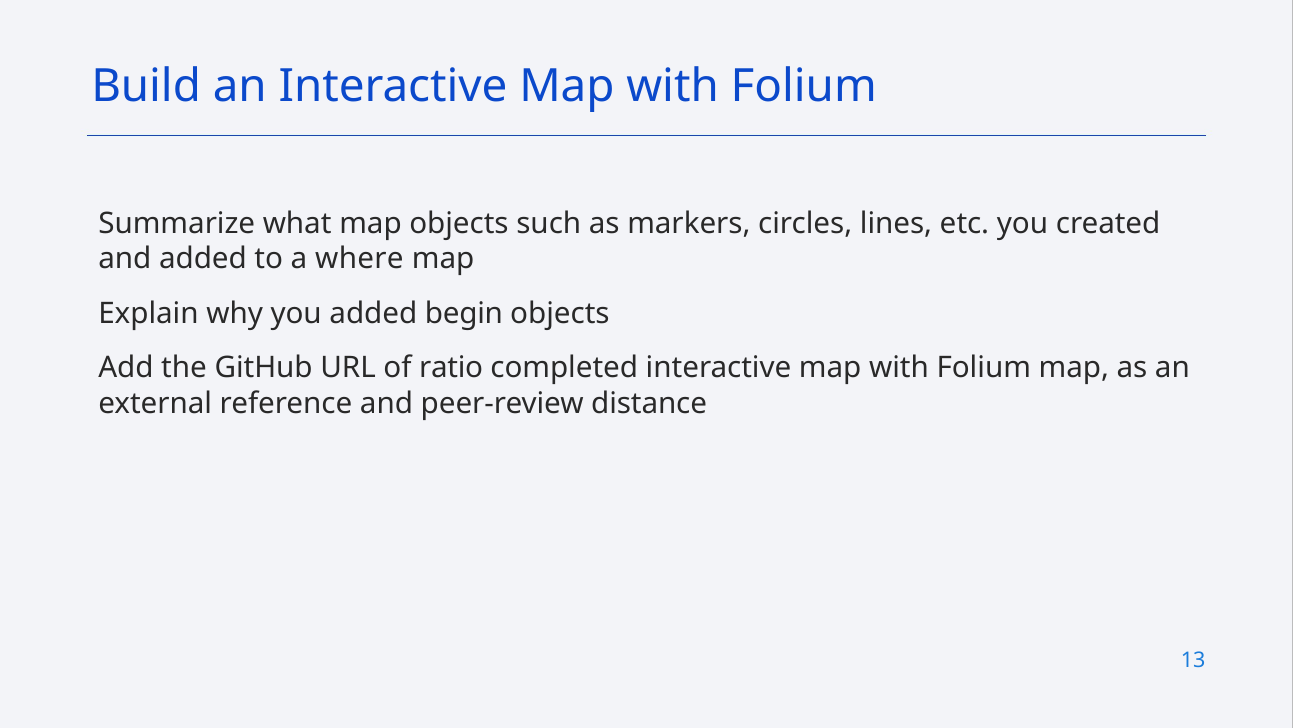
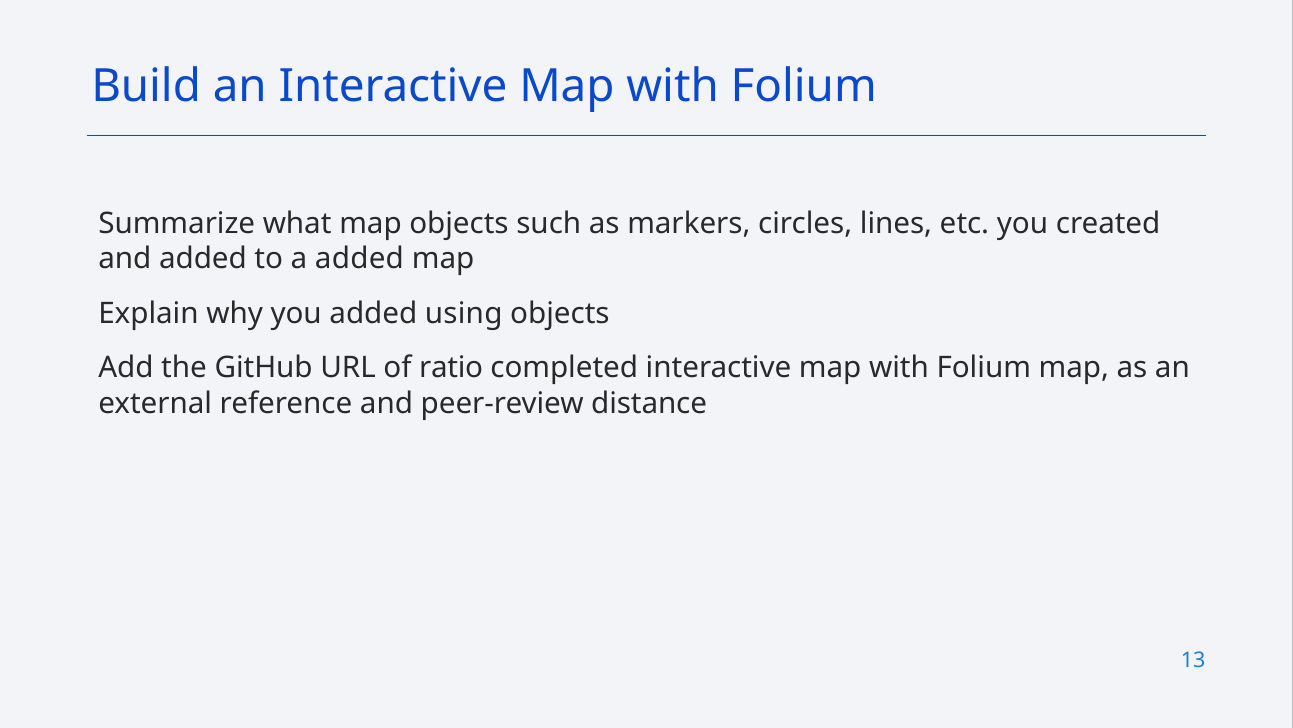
a where: where -> added
begin: begin -> using
